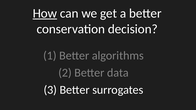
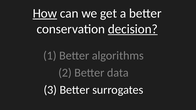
decision underline: none -> present
